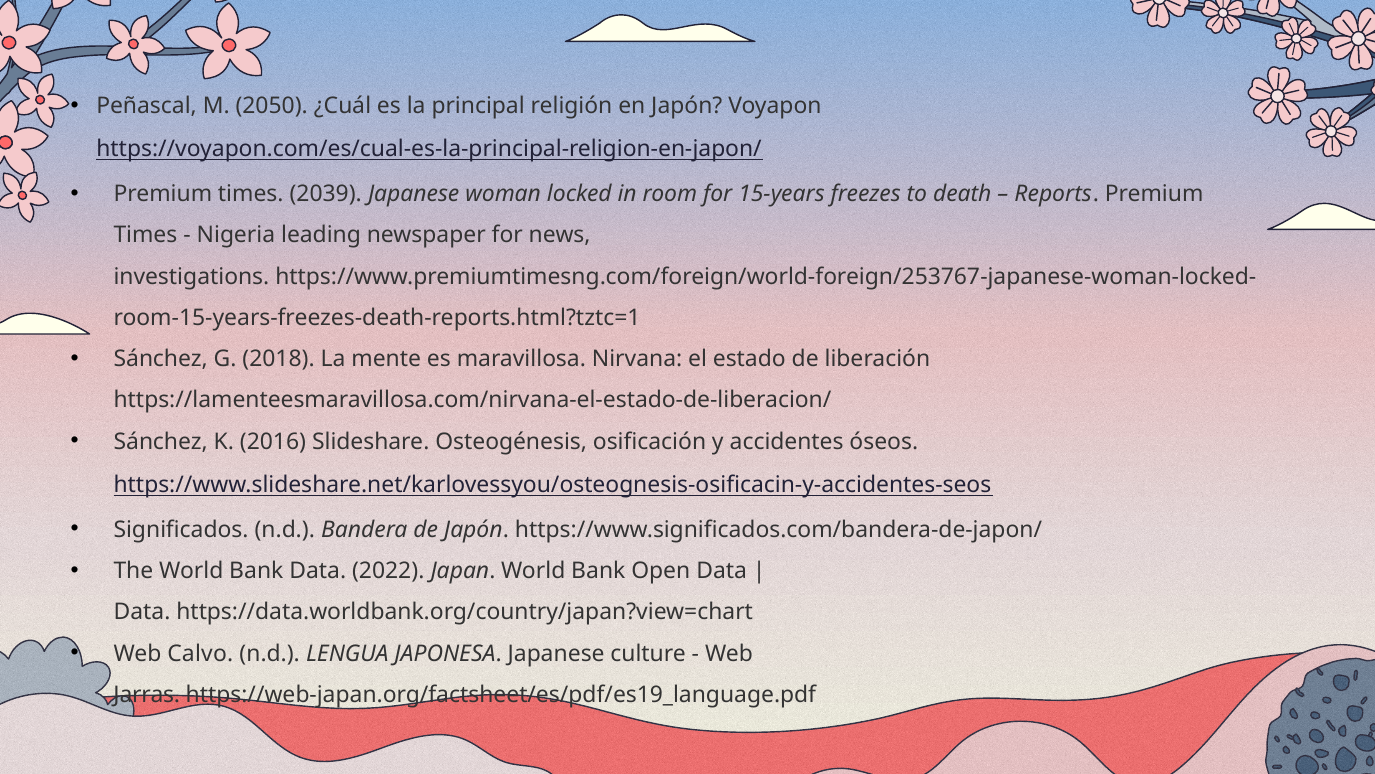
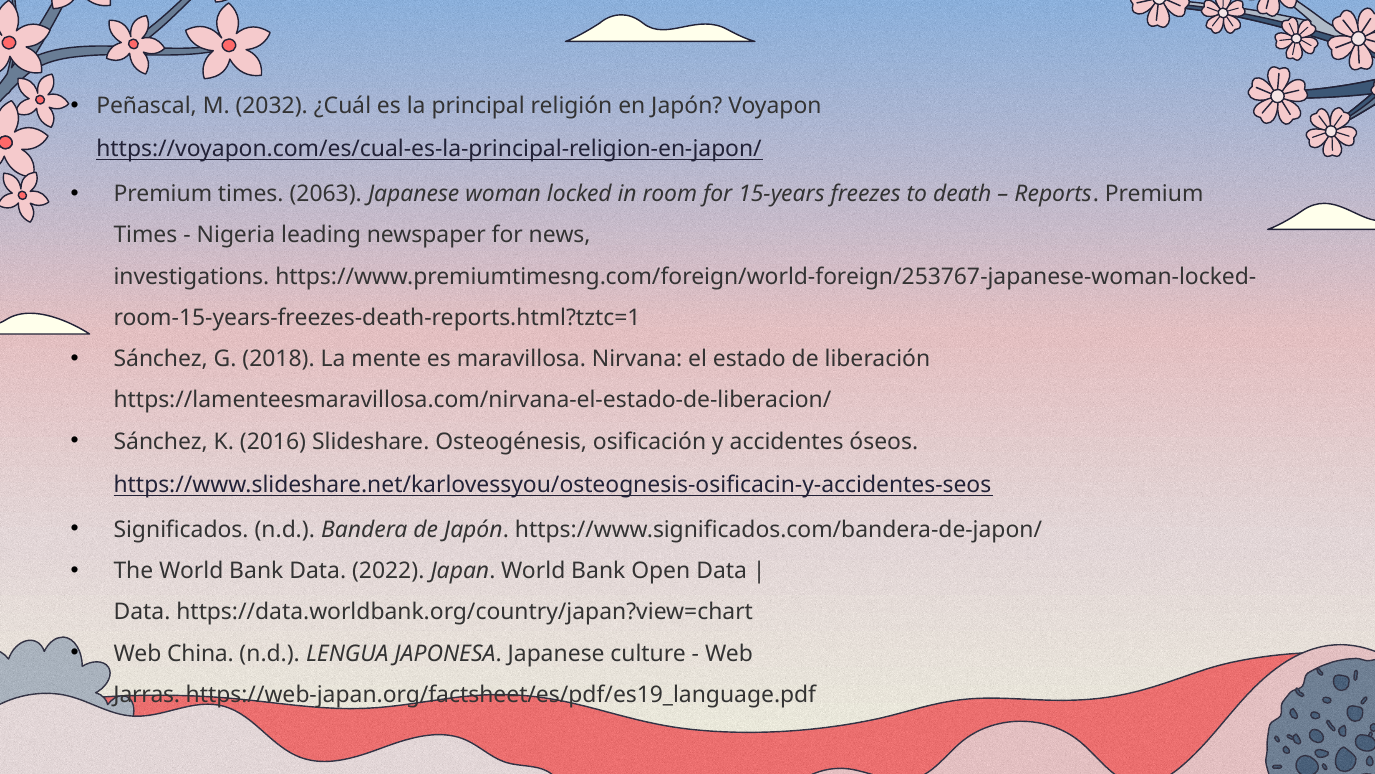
2050: 2050 -> 2032
2039: 2039 -> 2063
Calvo: Calvo -> China
